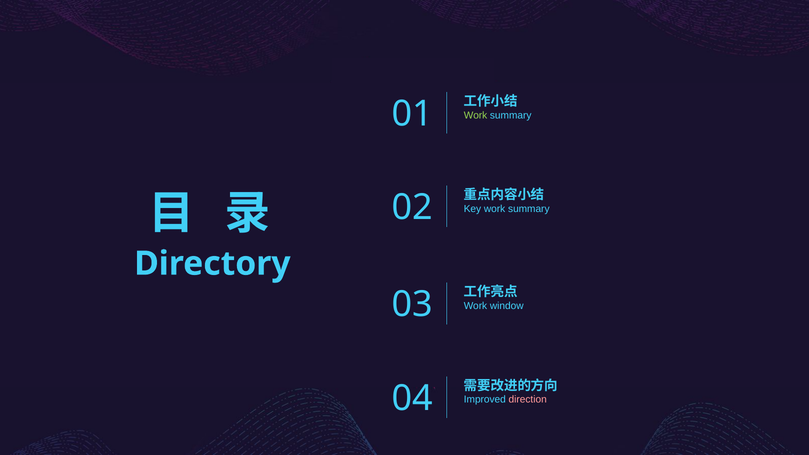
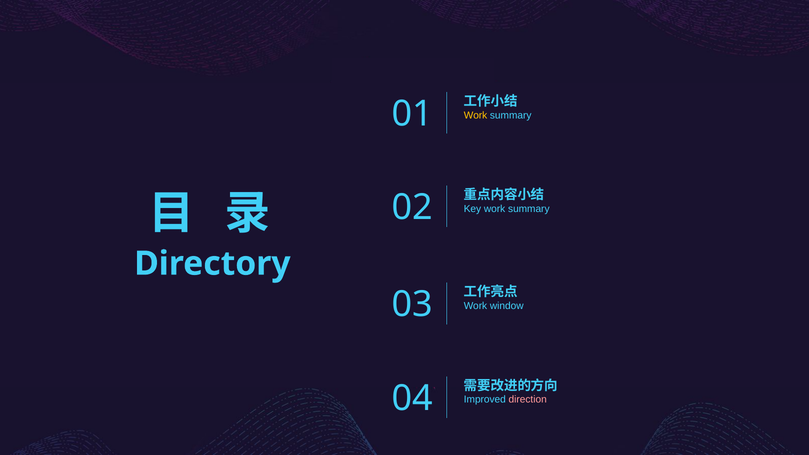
Work at (475, 115) colour: light green -> yellow
